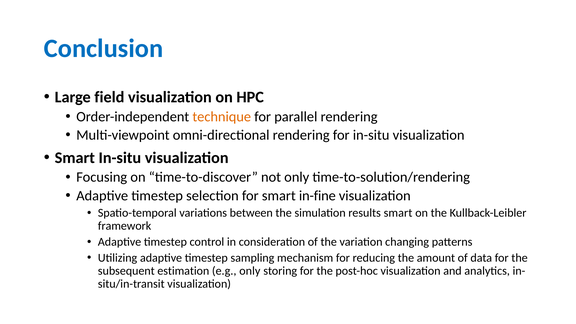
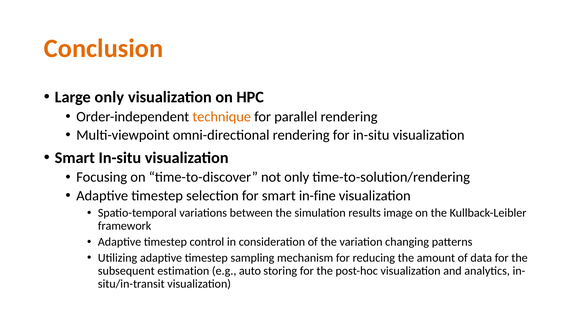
Conclusion colour: blue -> orange
Large field: field -> only
results smart: smart -> image
e.g only: only -> auto
